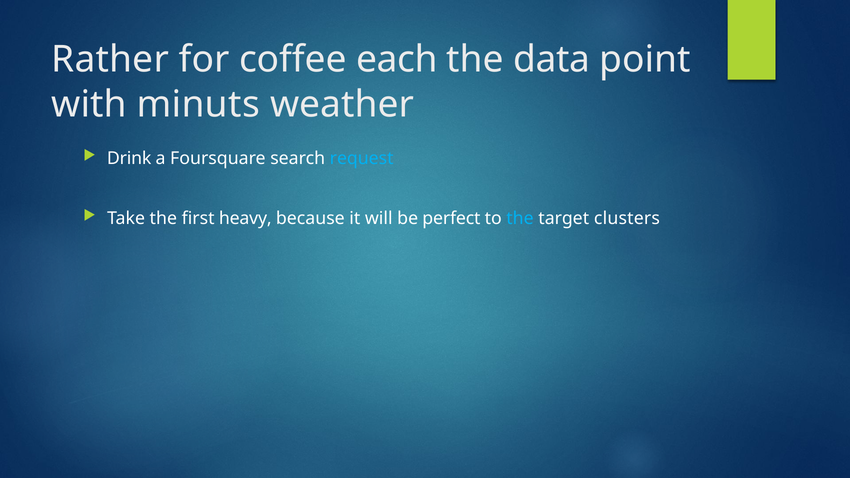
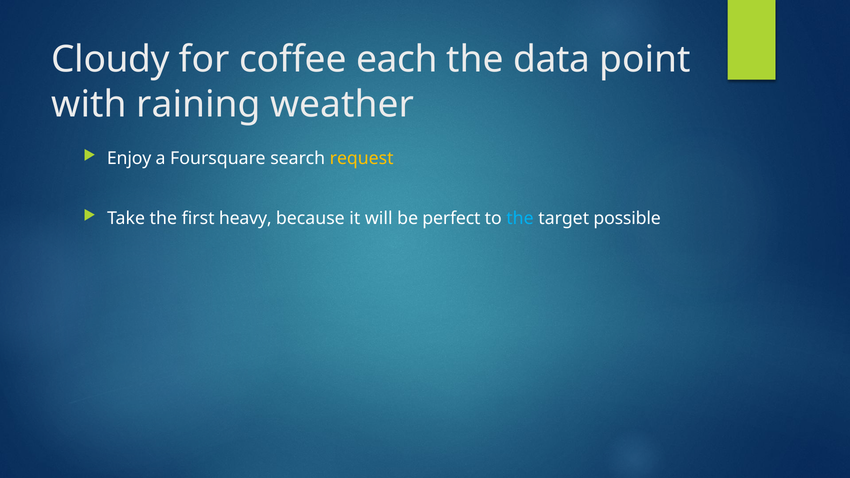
Rather: Rather -> Cloudy
minuts: minuts -> raining
Drink: Drink -> Enjoy
request colour: light blue -> yellow
clusters: clusters -> possible
